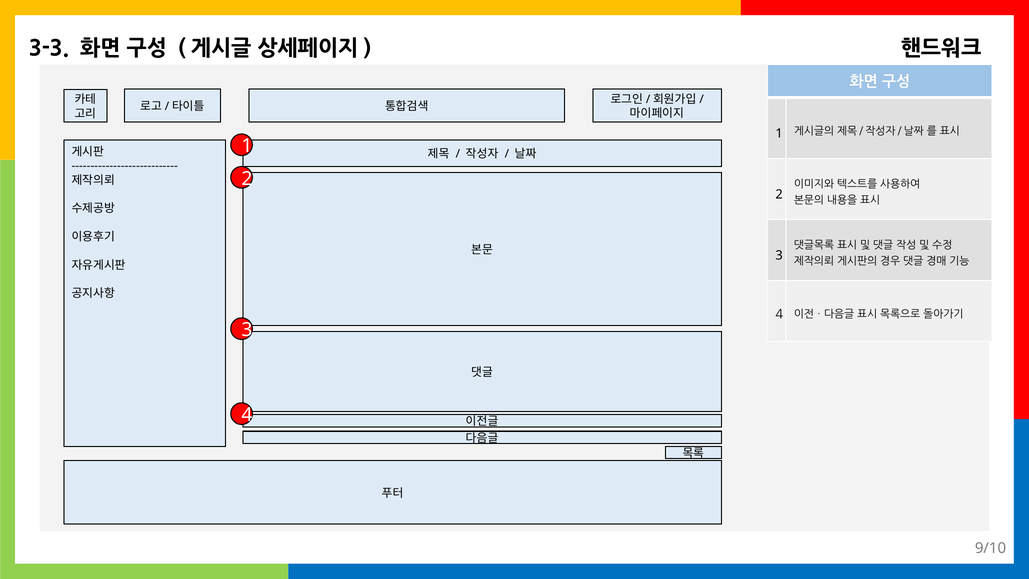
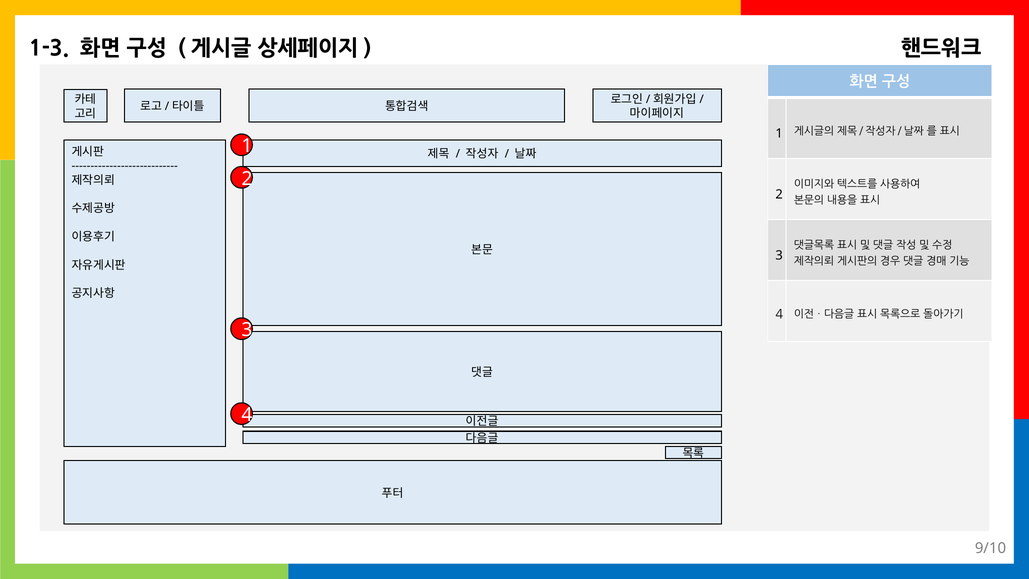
3-3: 3-3 -> 1-3
